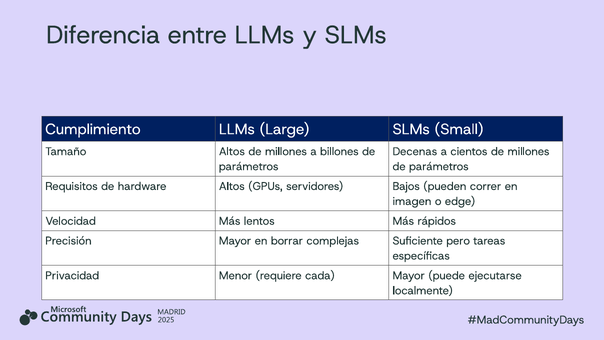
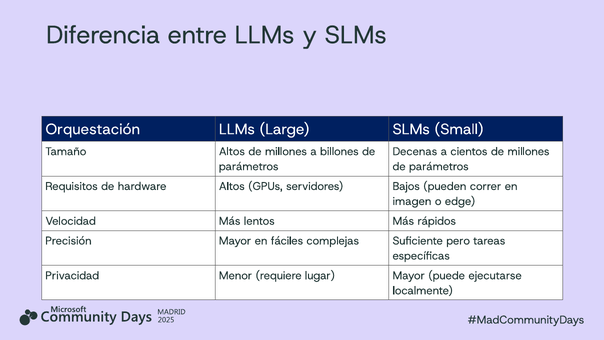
Cumplimiento: Cumplimiento -> Orquestación
borrar: borrar -> fáciles
cada: cada -> lugar
